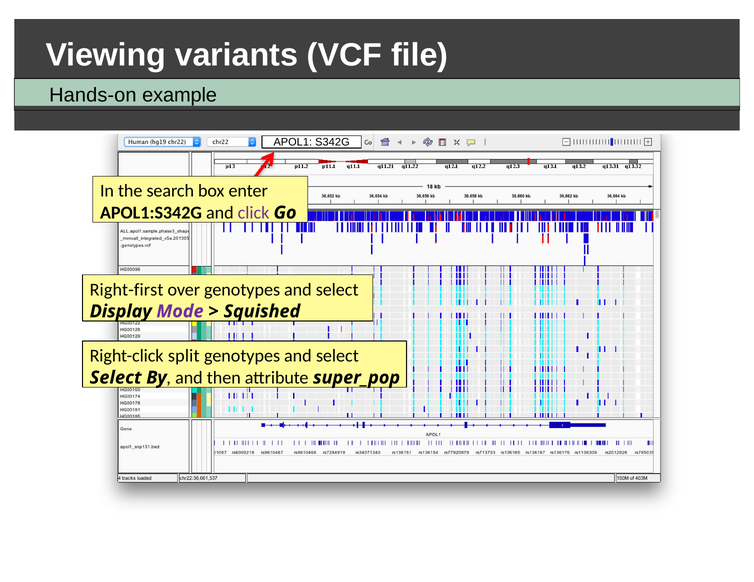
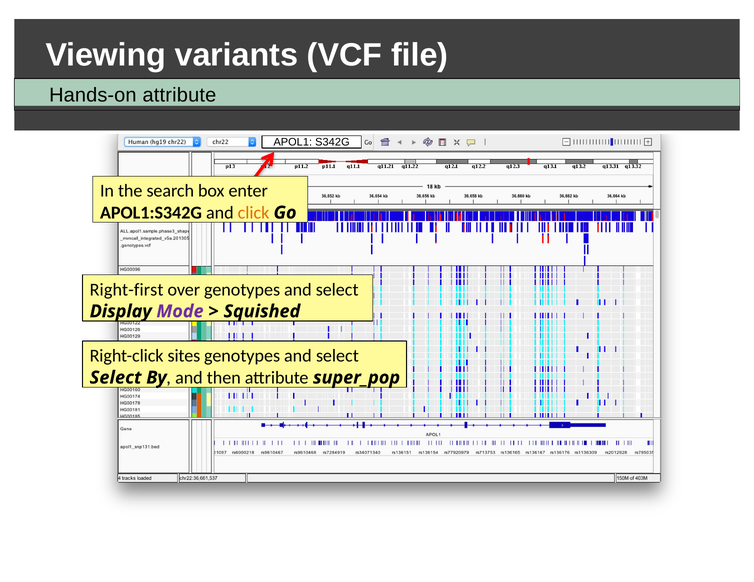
Hands-on example: example -> attribute
click colour: purple -> orange
split: split -> sites
